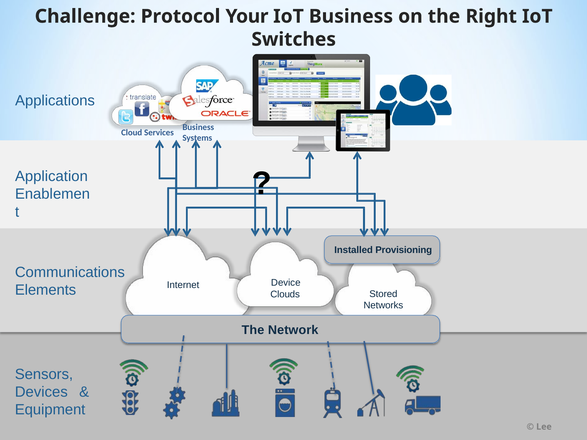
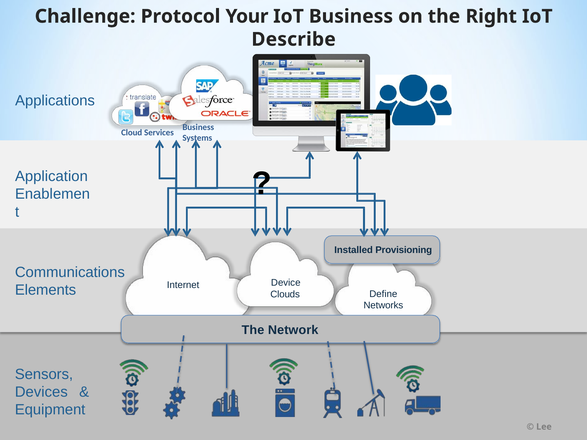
Switches: Switches -> Describe
Stored: Stored -> Define
